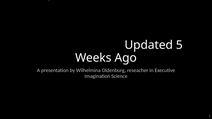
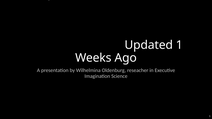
Updated 5: 5 -> 1
